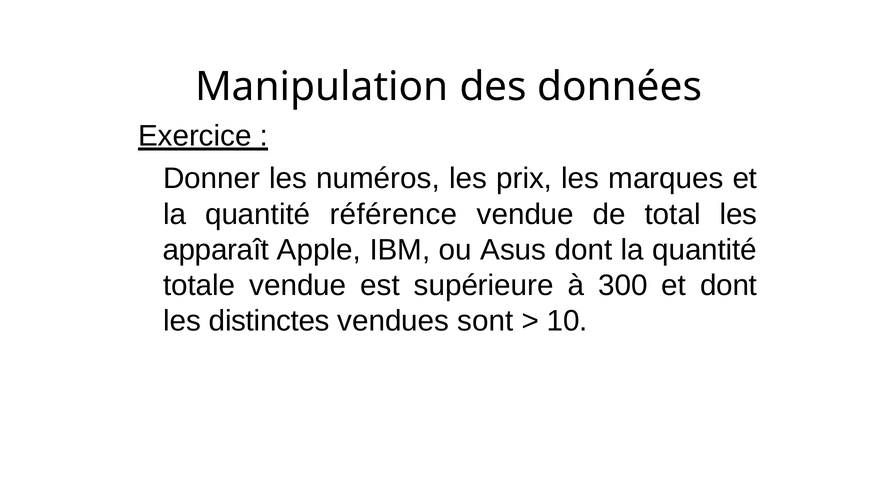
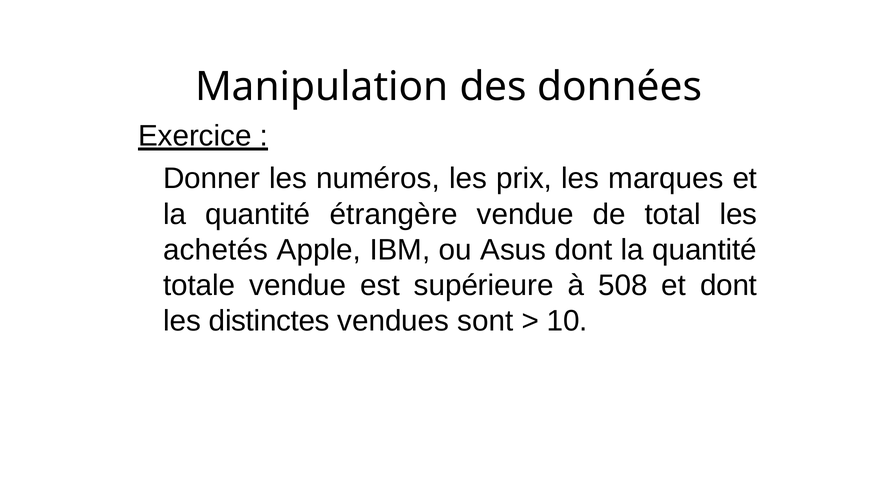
référence: référence -> étrangère
apparaît: apparaît -> achetés
300: 300 -> 508
